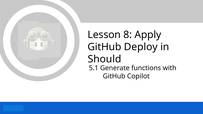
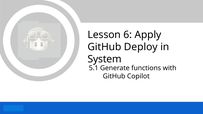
8: 8 -> 6
Should: Should -> System
